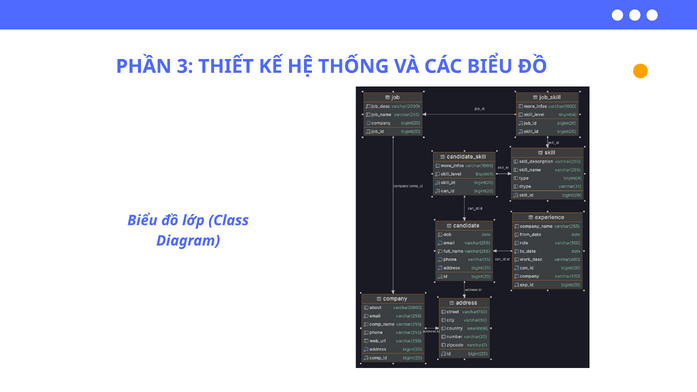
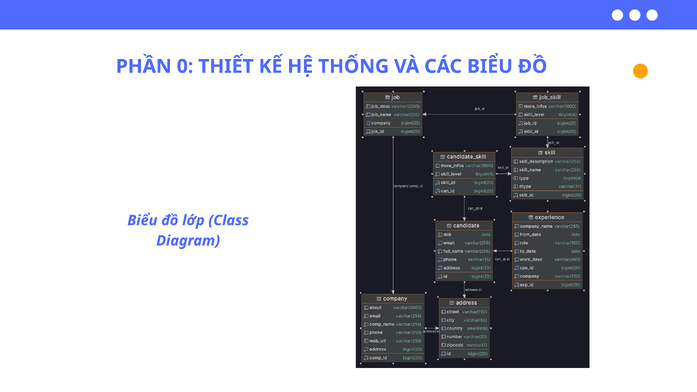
3: 3 -> 0
